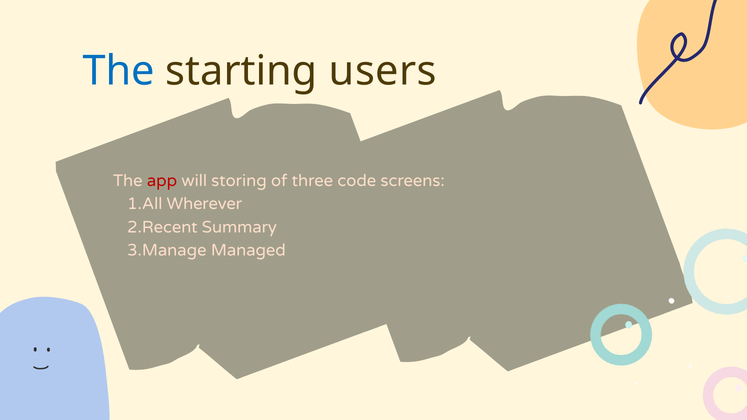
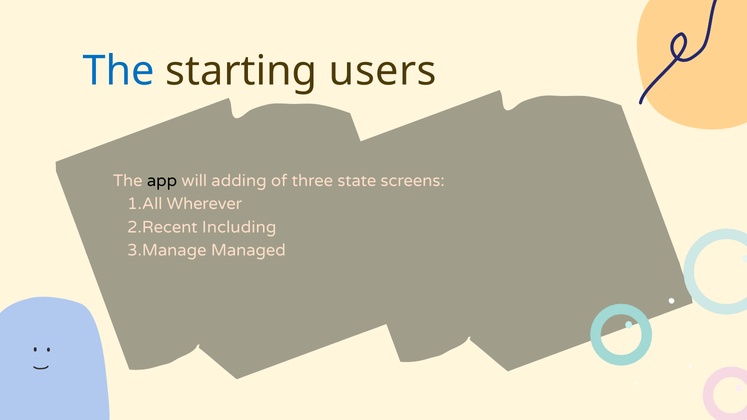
app colour: red -> black
storing: storing -> adding
code: code -> state
Summary: Summary -> Including
